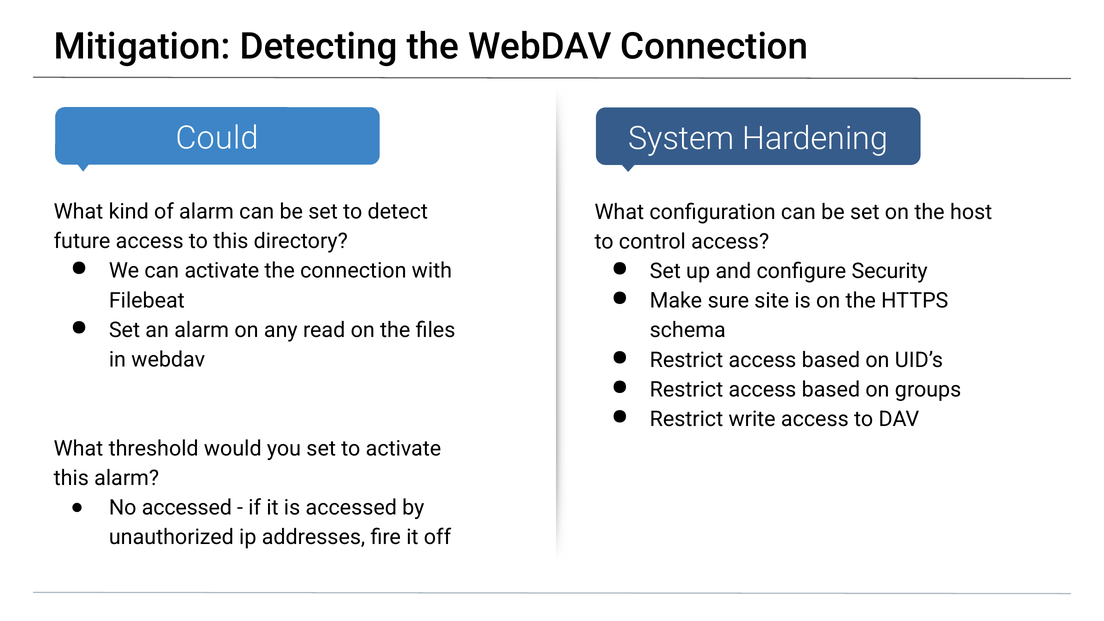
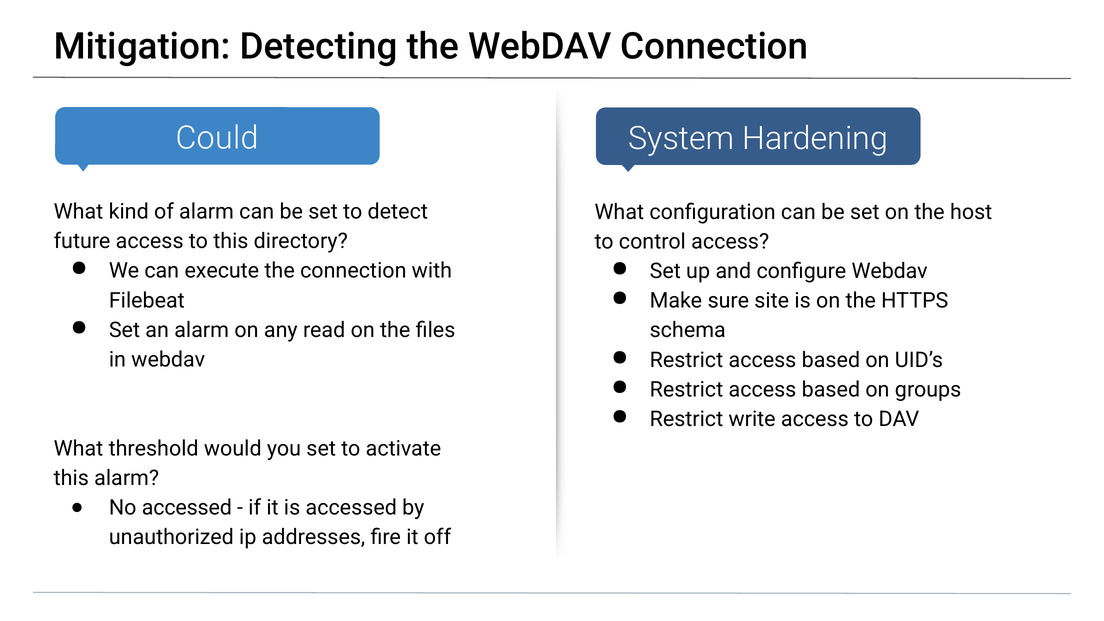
can activate: activate -> execute
configure Security: Security -> Webdav
